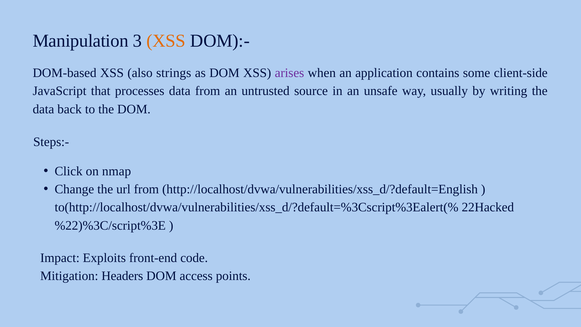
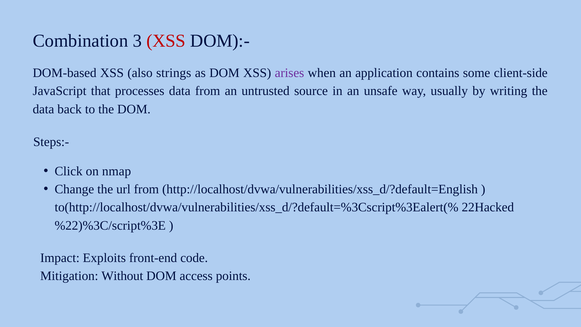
Manipulation: Manipulation -> Combination
XSS at (166, 41) colour: orange -> red
Headers: Headers -> Without
